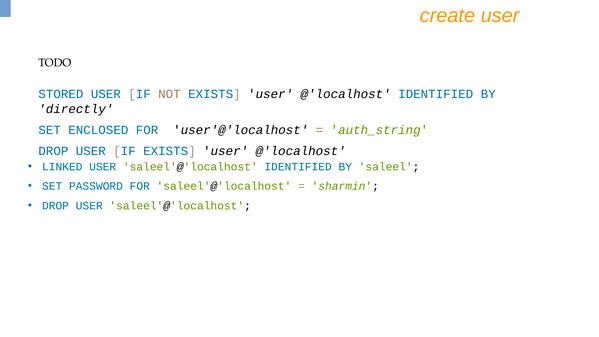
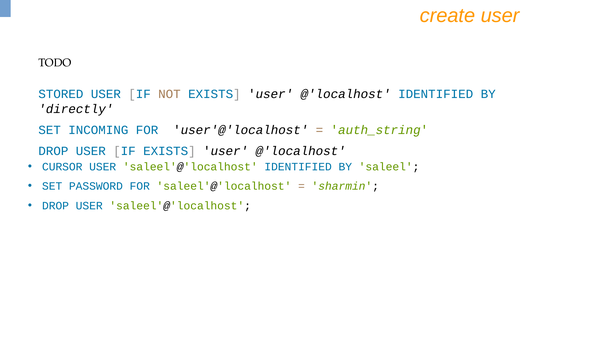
ENCLOSED: ENCLOSED -> INCOMING
LINKED: LINKED -> CURSOR
